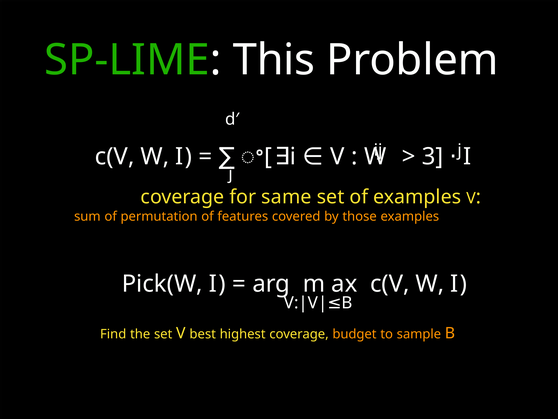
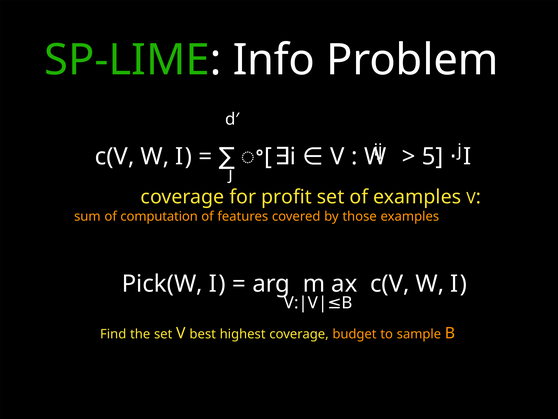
This: This -> Info
3: 3 -> 5
same: same -> profit
permutation: permutation -> computation
